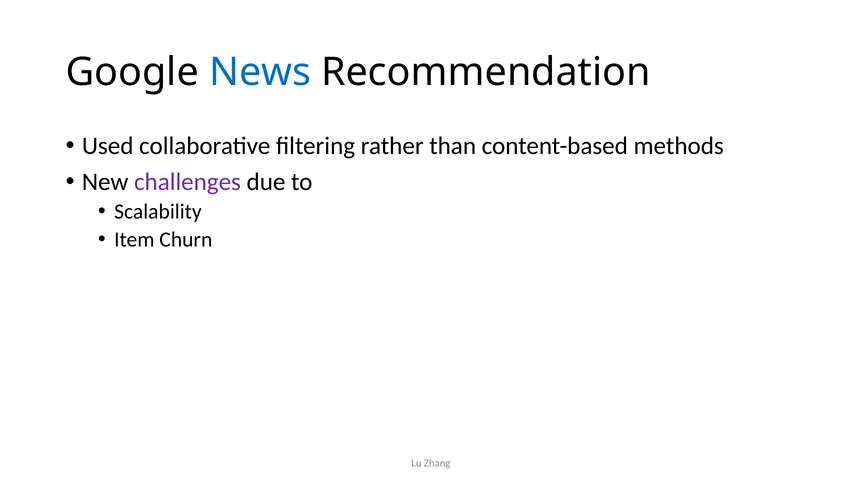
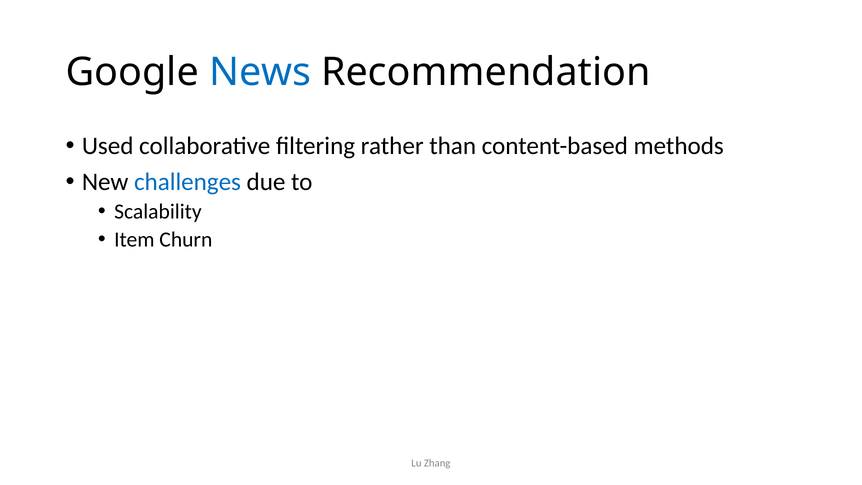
challenges colour: purple -> blue
